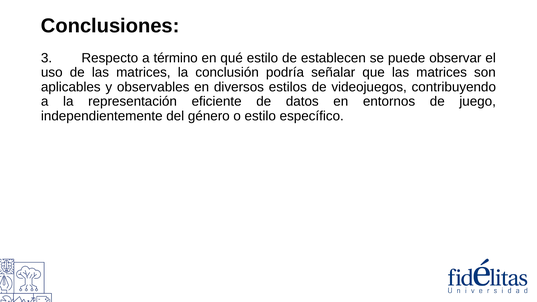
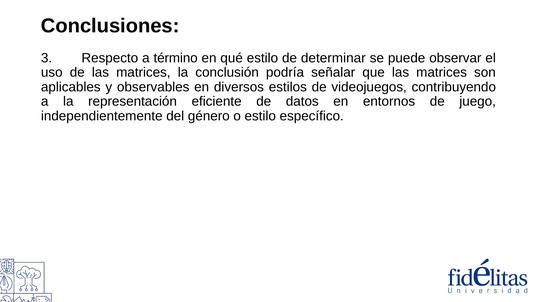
establecen: establecen -> determinar
